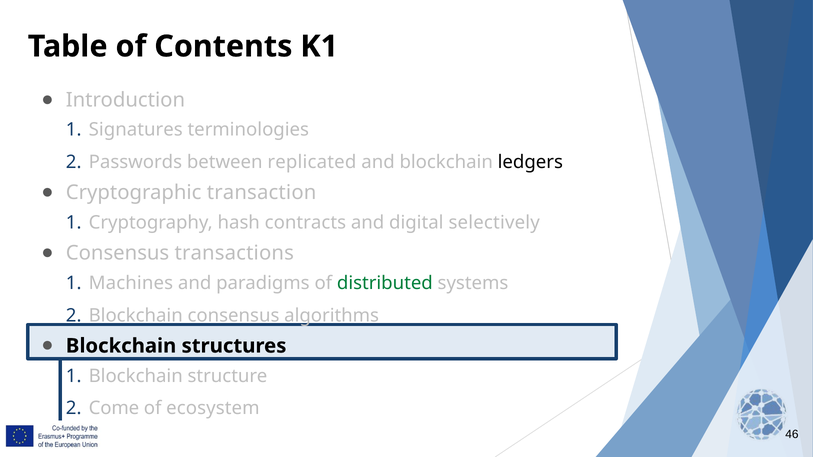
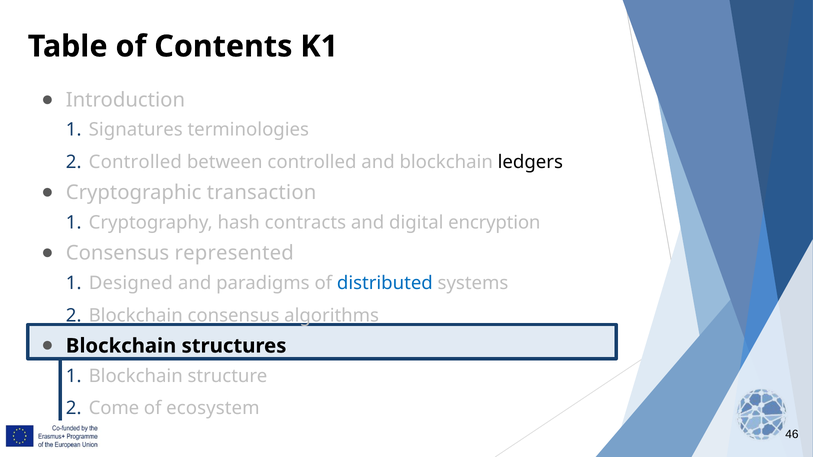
Passwords at (135, 162): Passwords -> Controlled
between replicated: replicated -> controlled
selectively: selectively -> encryption
transactions: transactions -> represented
Machines: Machines -> Designed
distributed colour: green -> blue
